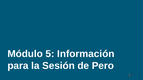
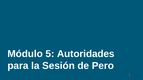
Información: Información -> Autoridades
